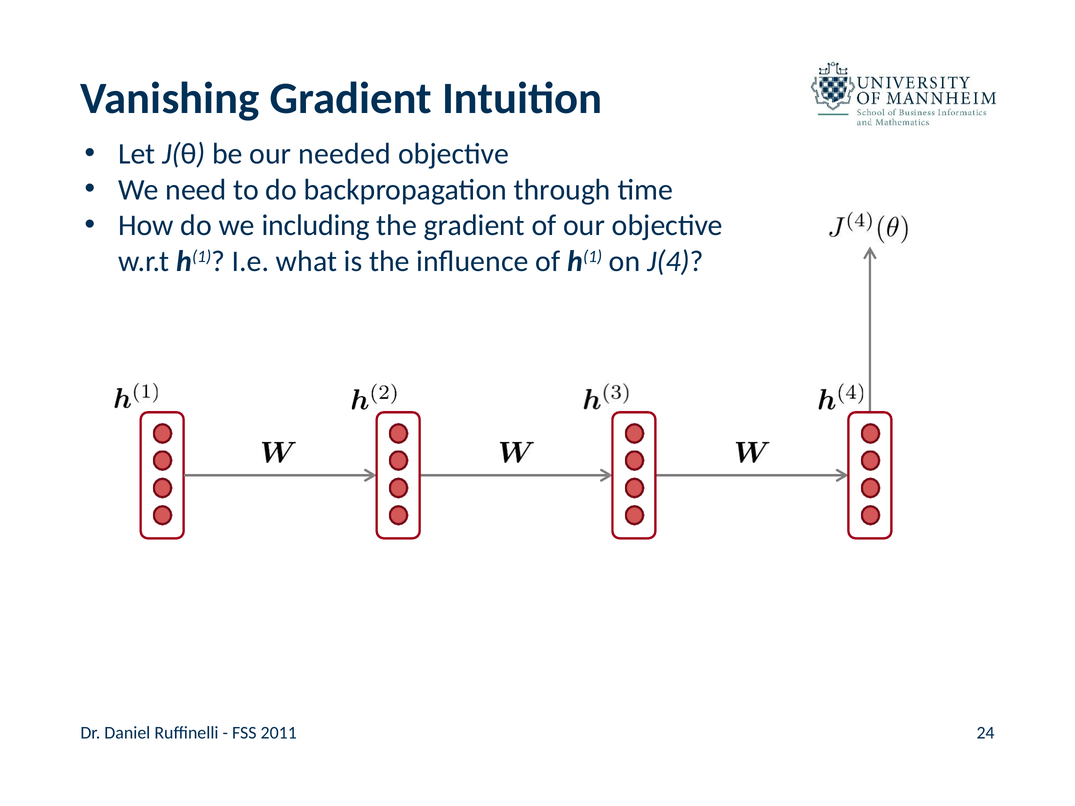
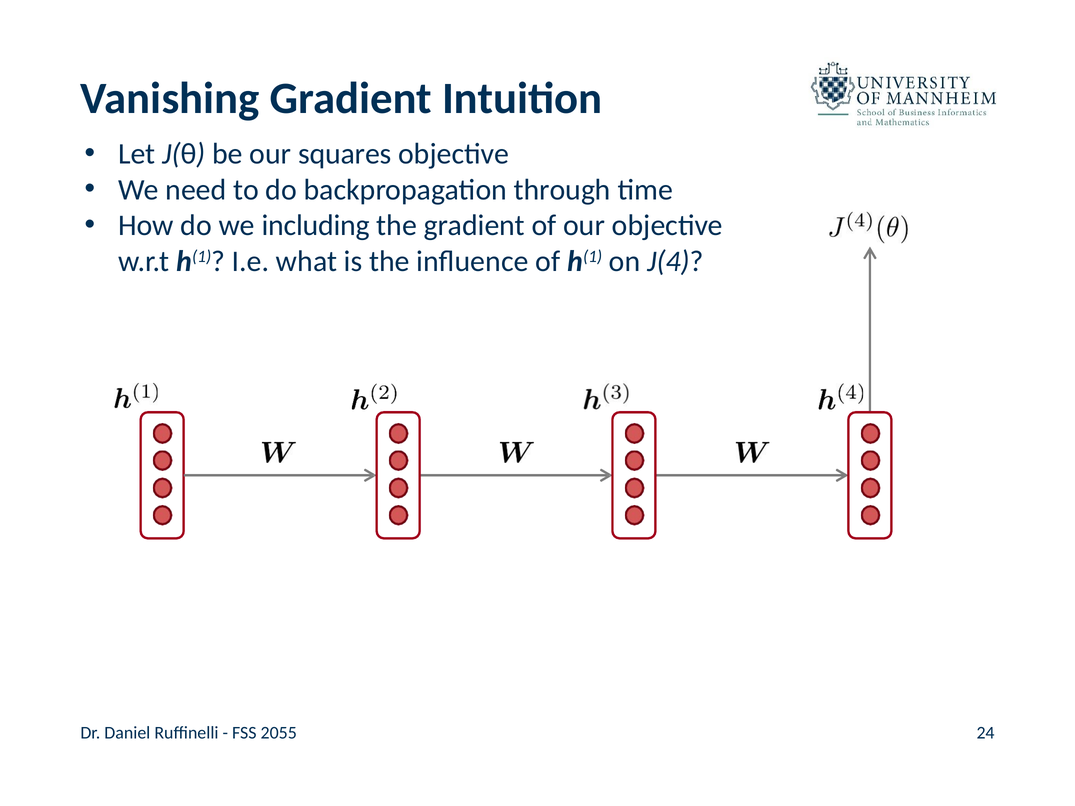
needed: needed -> squares
2011: 2011 -> 2055
